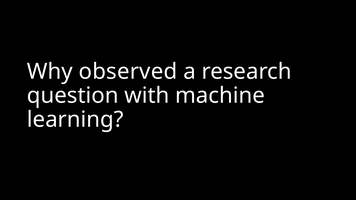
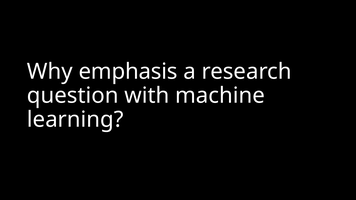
observed: observed -> emphasis
